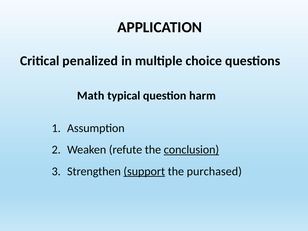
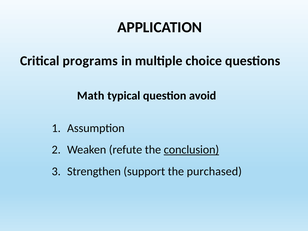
penalized: penalized -> programs
harm: harm -> avoid
support underline: present -> none
